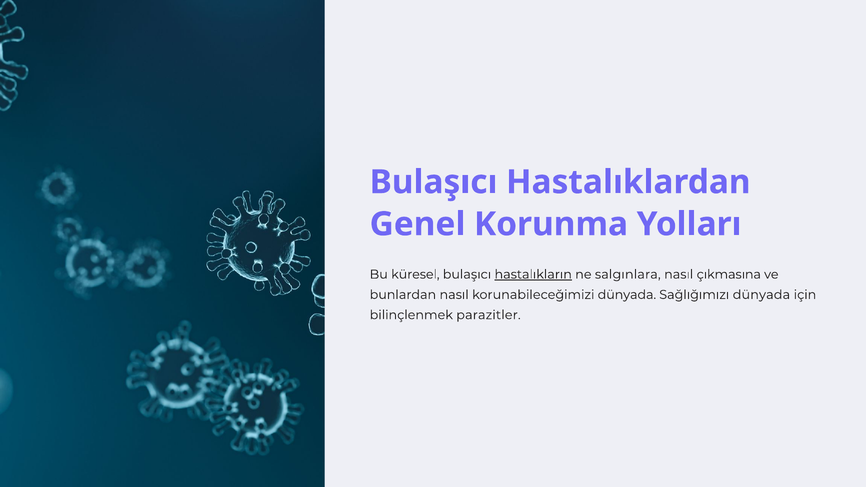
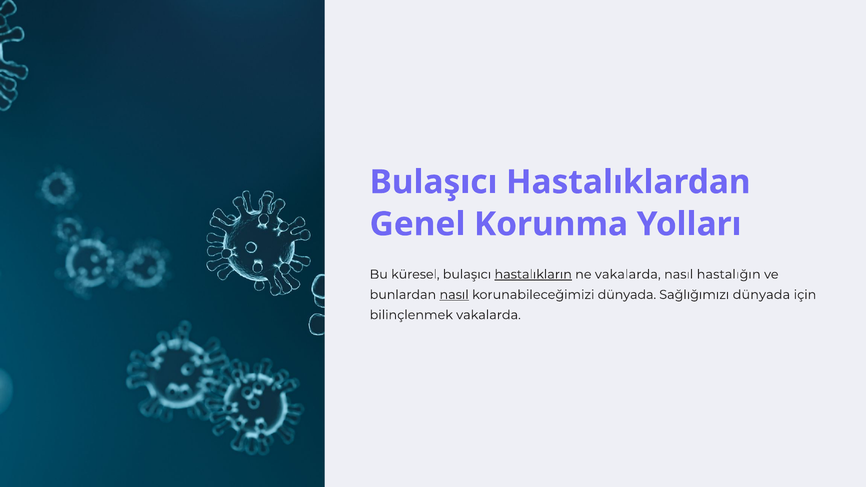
ne salgınlara: salgınlara -> vakalarda
çıkmasına: çıkmasına -> hastalığın
nasıl at (454, 295) underline: none -> present
bilinçlenmek parazitler: parazitler -> vakalarda
